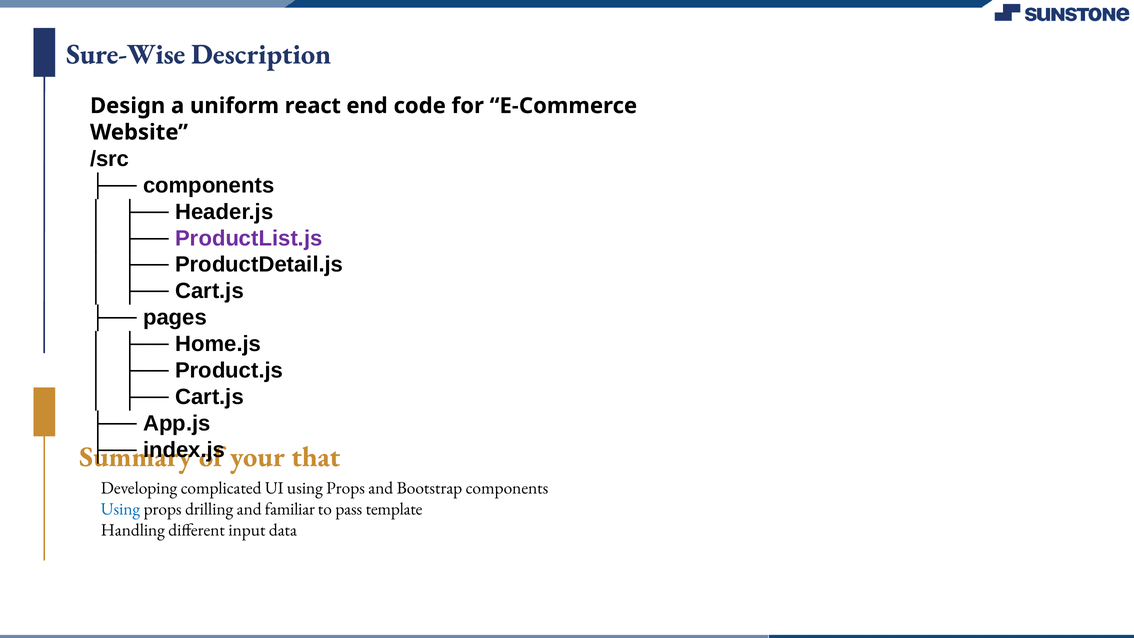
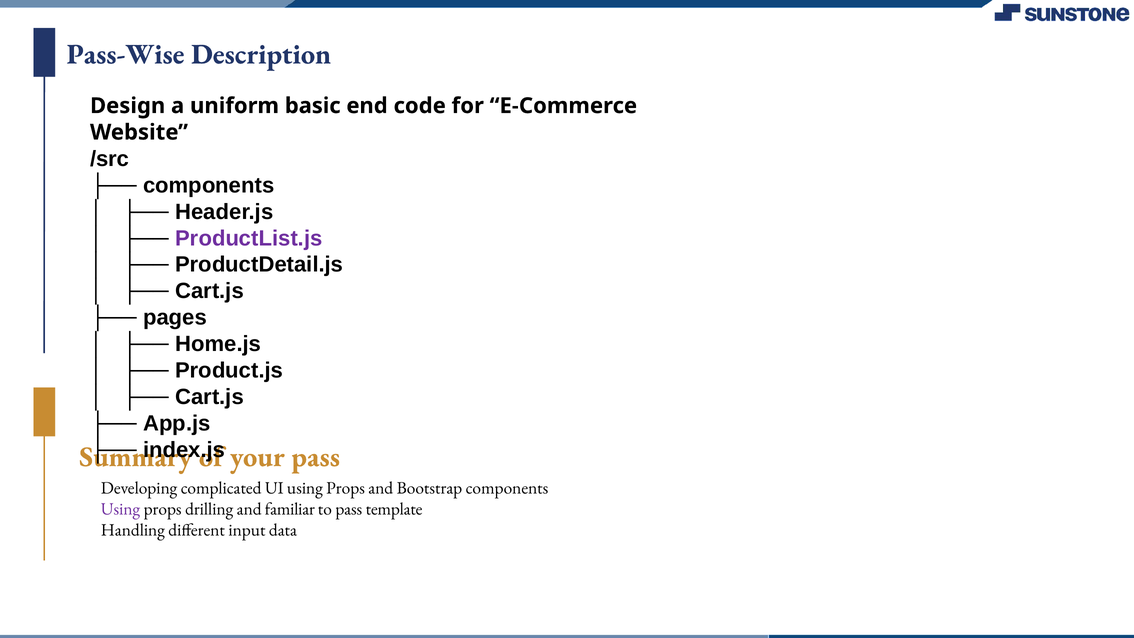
Sure-Wise: Sure-Wise -> Pass-Wise
react: react -> basic
your that: that -> pass
Using at (120, 509) colour: blue -> purple
